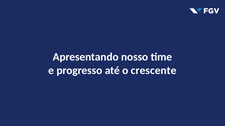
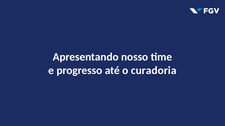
crescente: crescente -> curadoria
